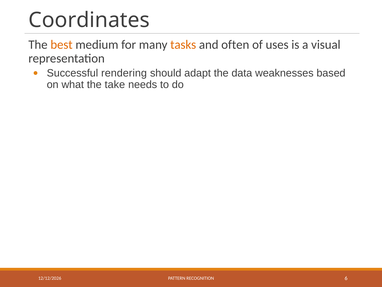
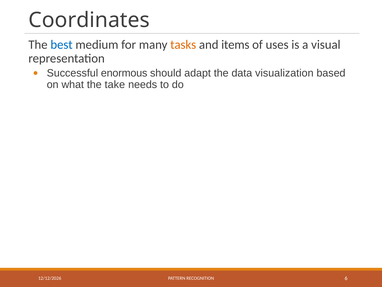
best colour: orange -> blue
often: often -> items
rendering: rendering -> enormous
weaknesses: weaknesses -> visualization
